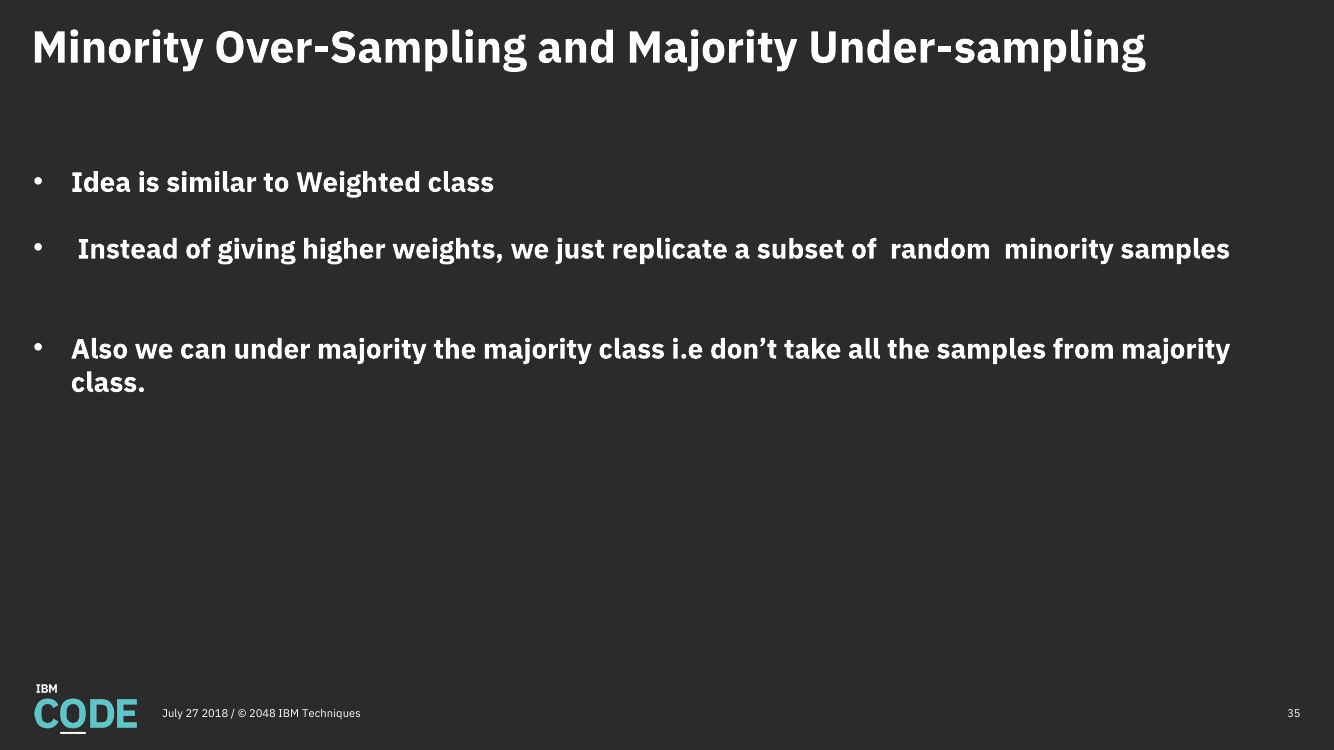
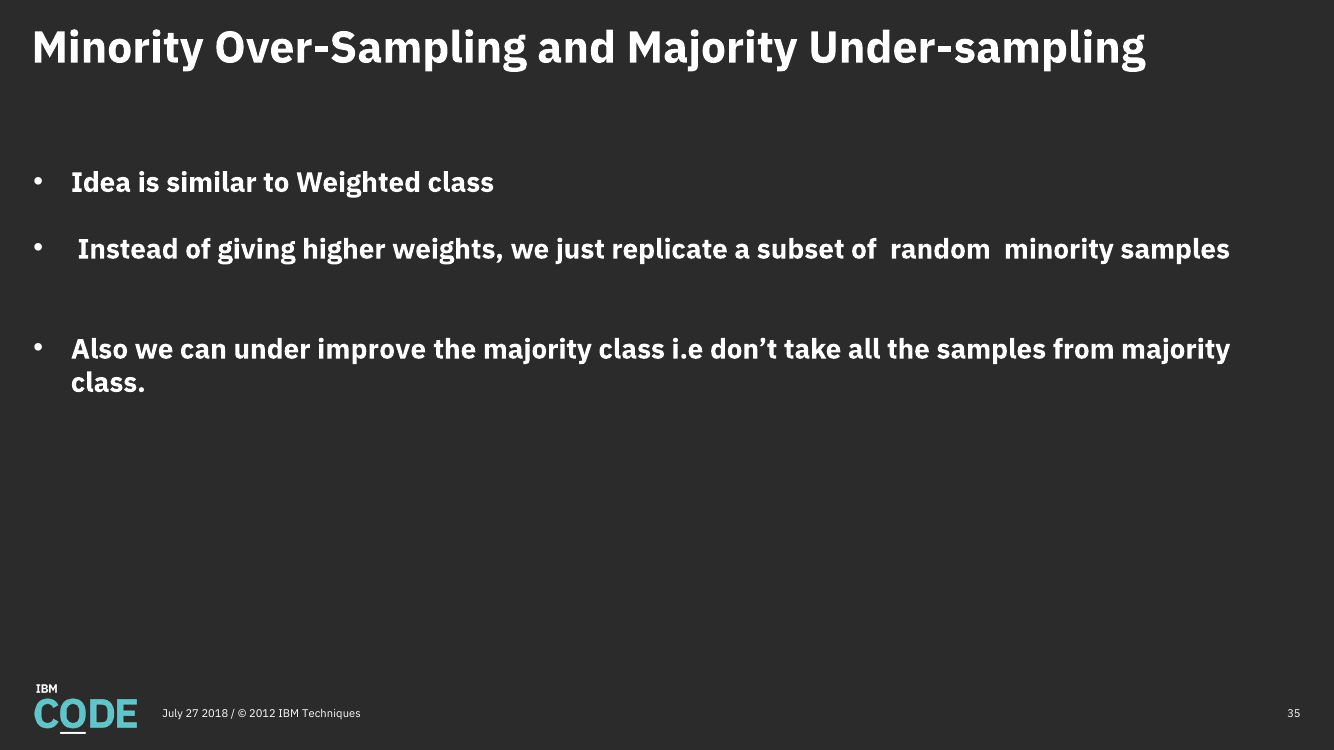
under majority: majority -> improve
2048: 2048 -> 2012
